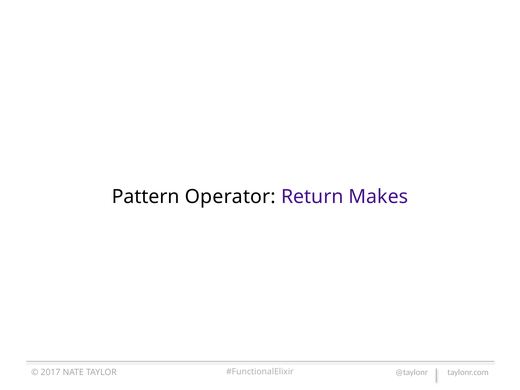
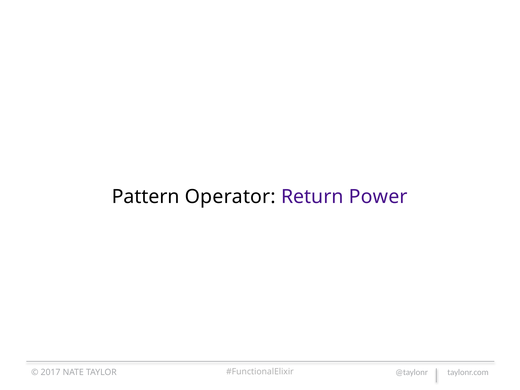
Makes: Makes -> Power
